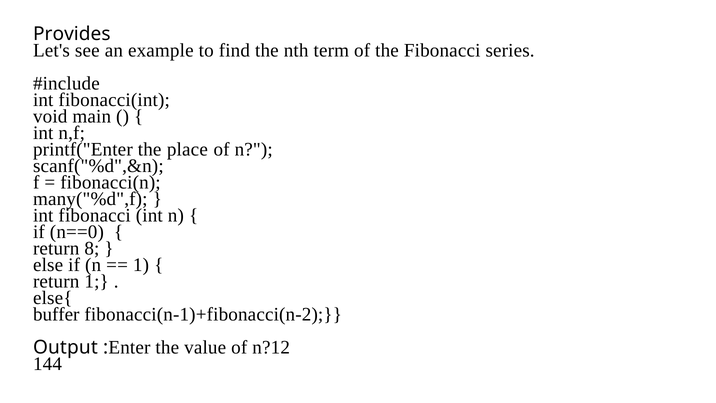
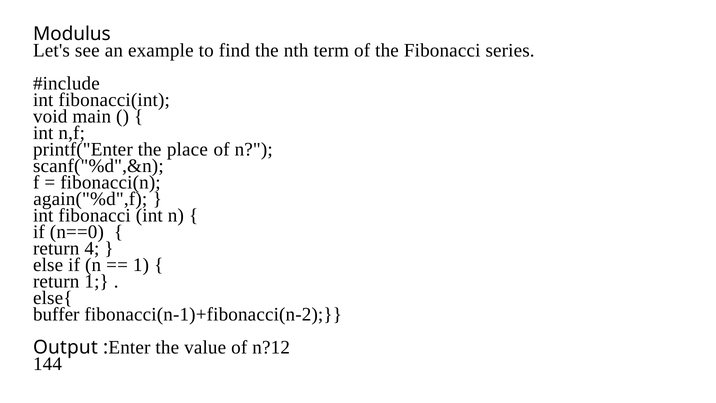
Provides: Provides -> Modulus
many("%d",f: many("%d",f -> again("%d",f
8: 8 -> 4
